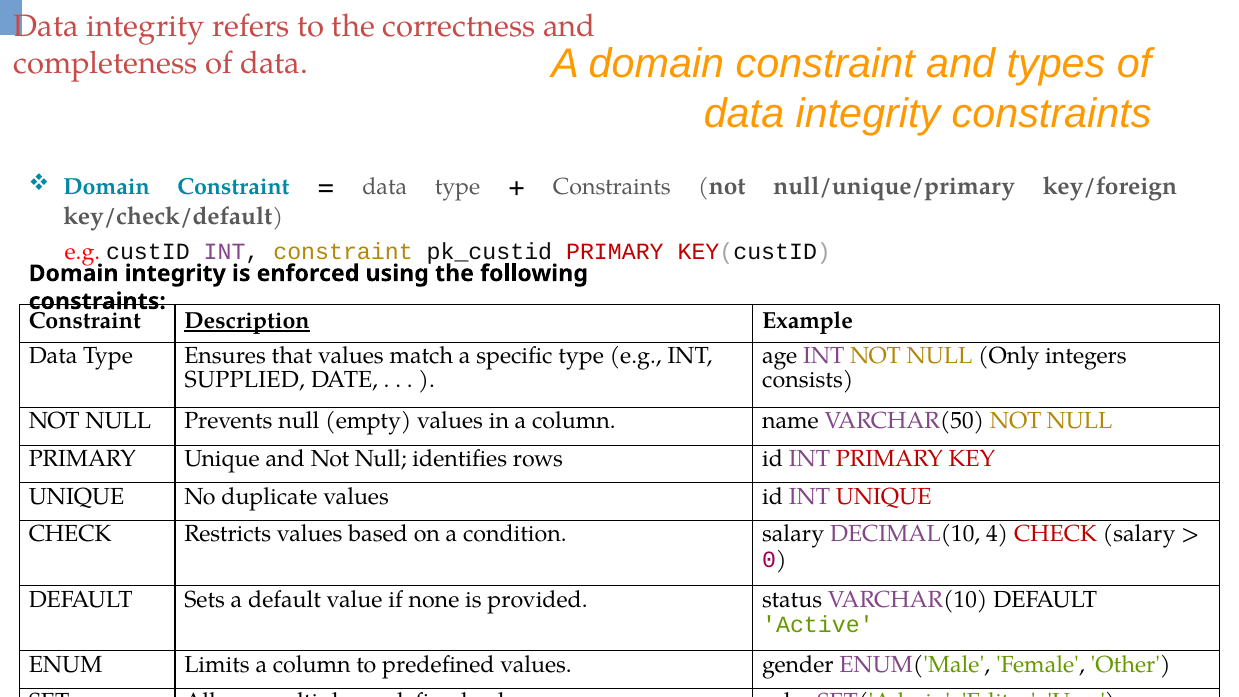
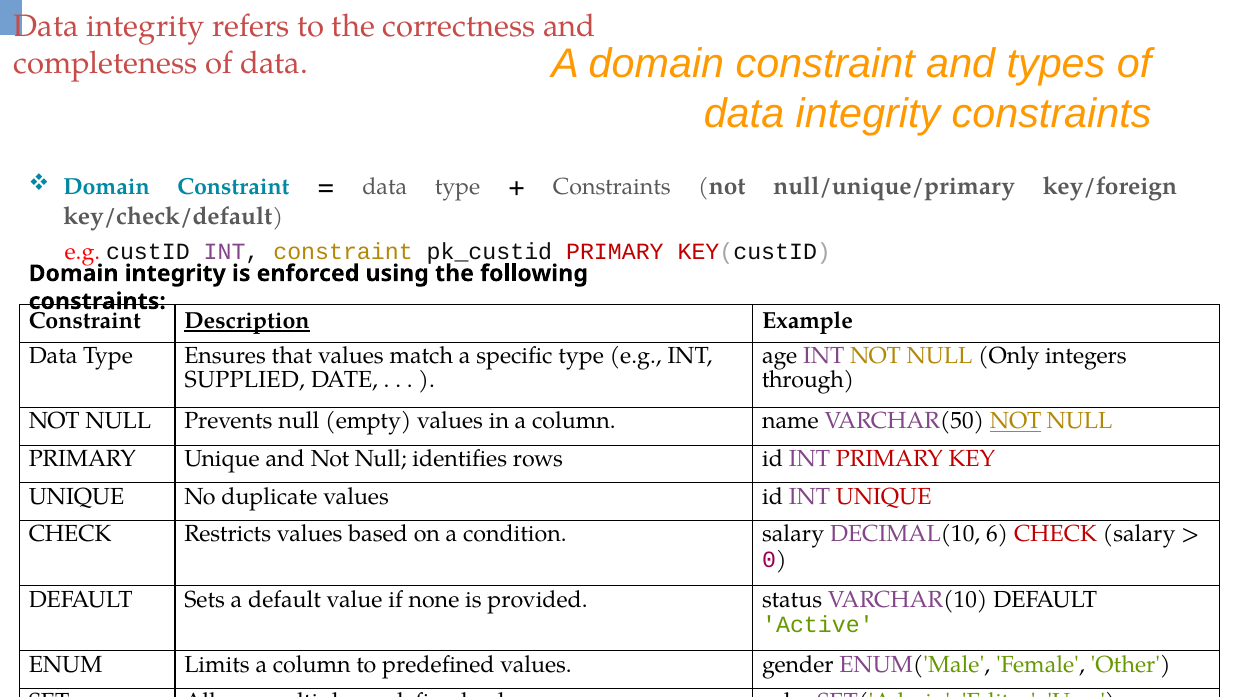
consists: consists -> through
NOT at (1016, 421) underline: none -> present
4: 4 -> 6
